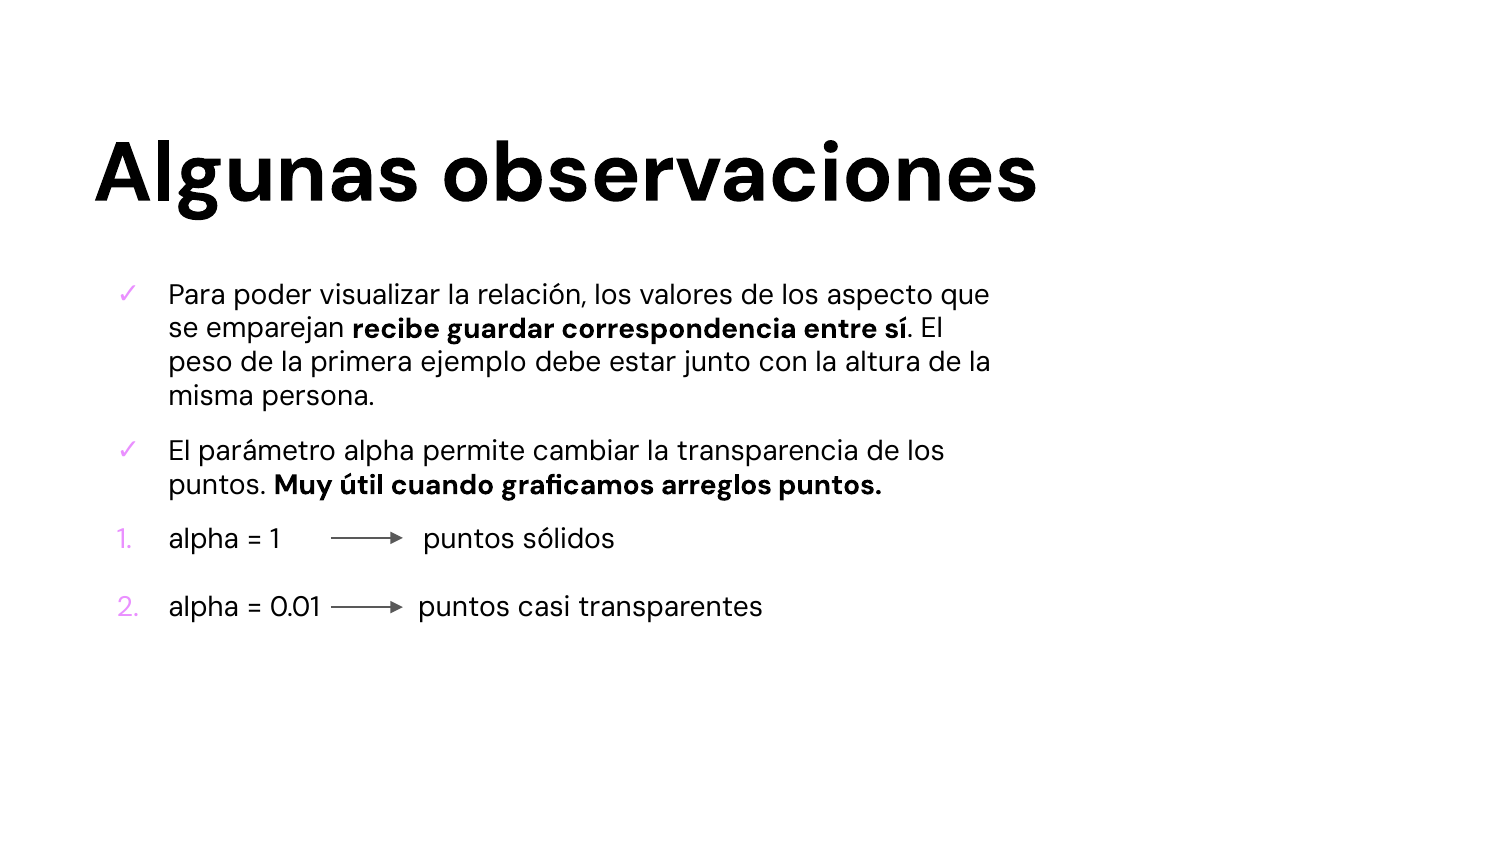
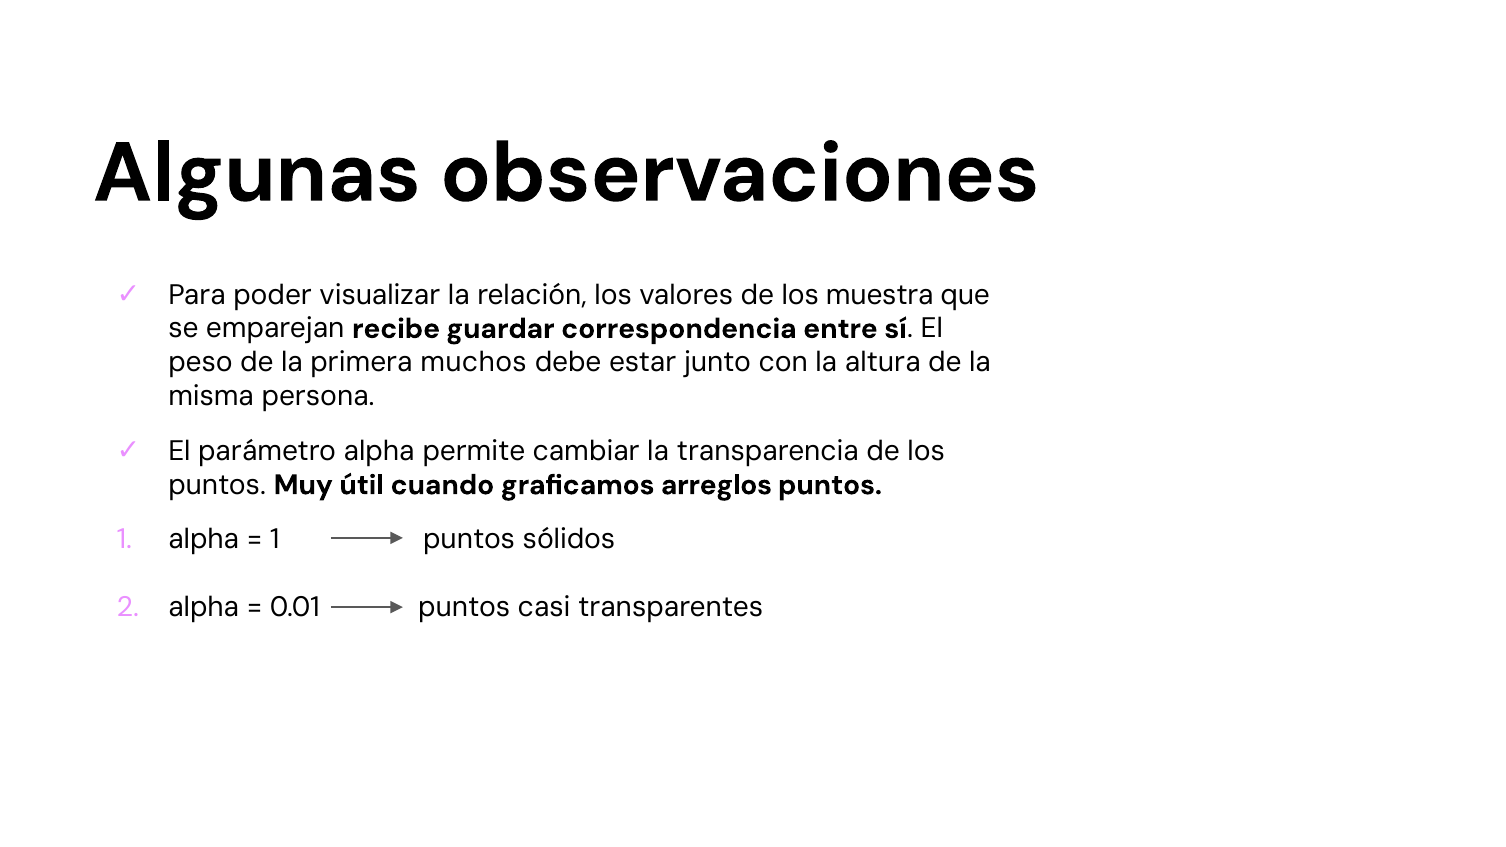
aspecto: aspecto -> muestra
ejemplo: ejemplo -> muchos
